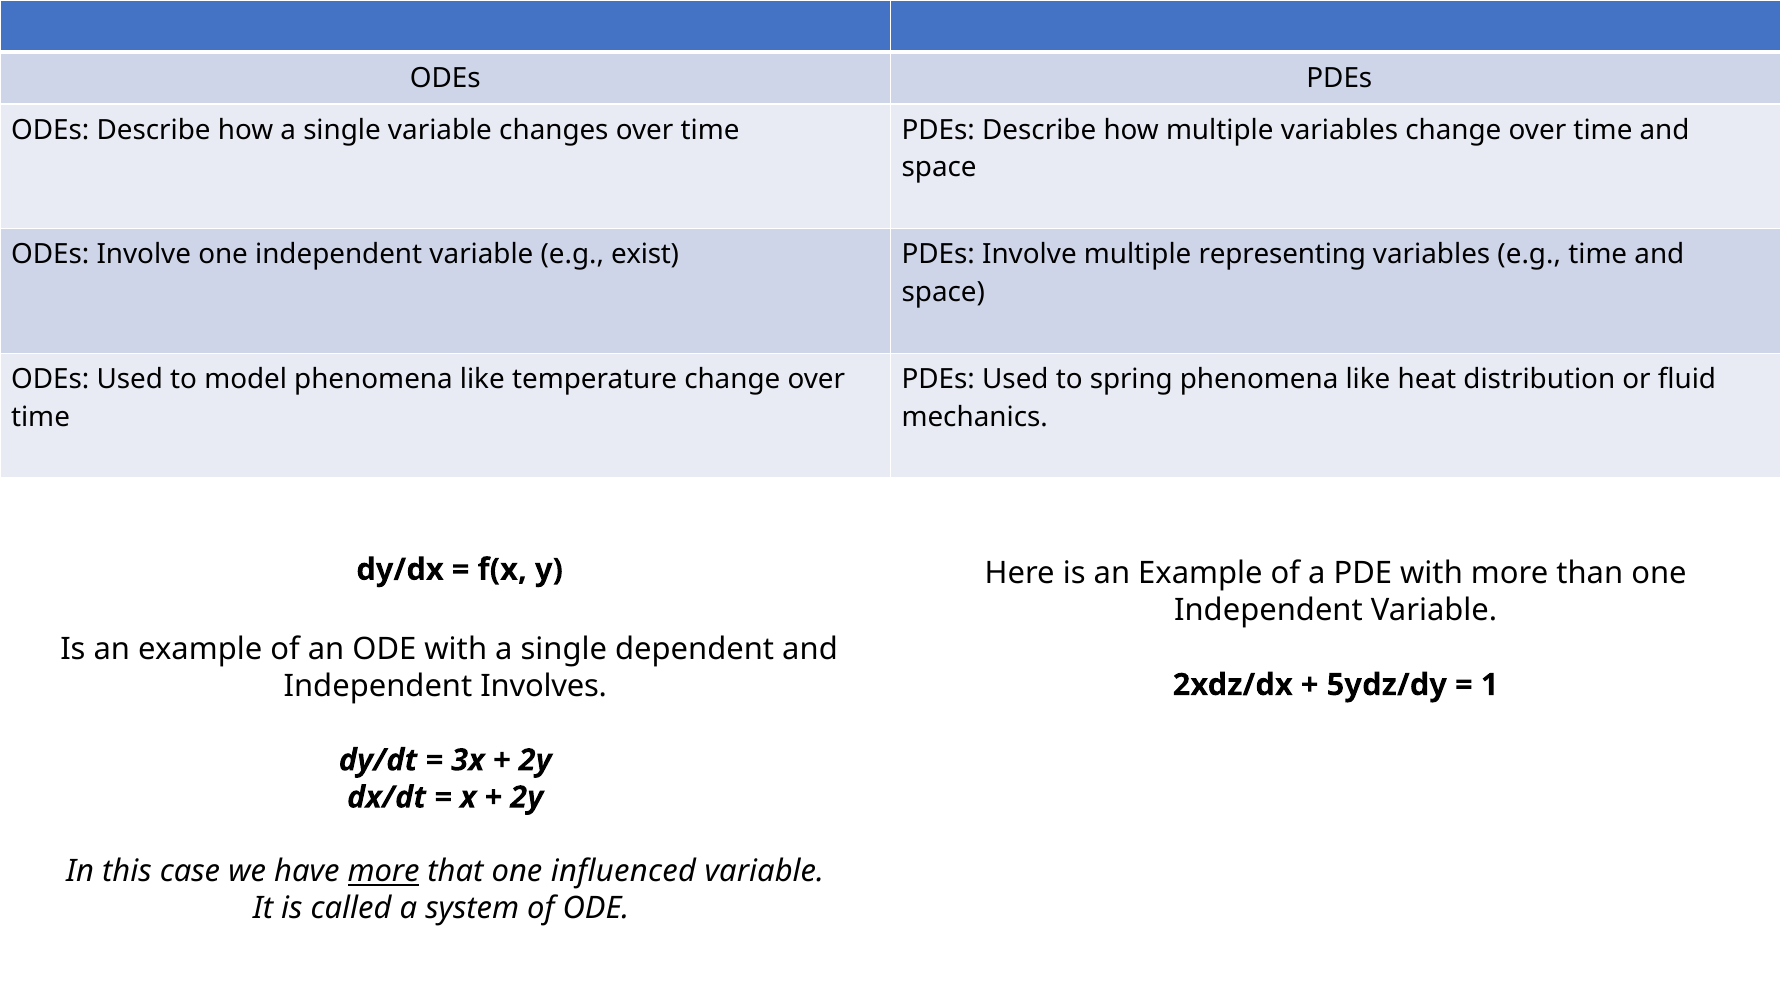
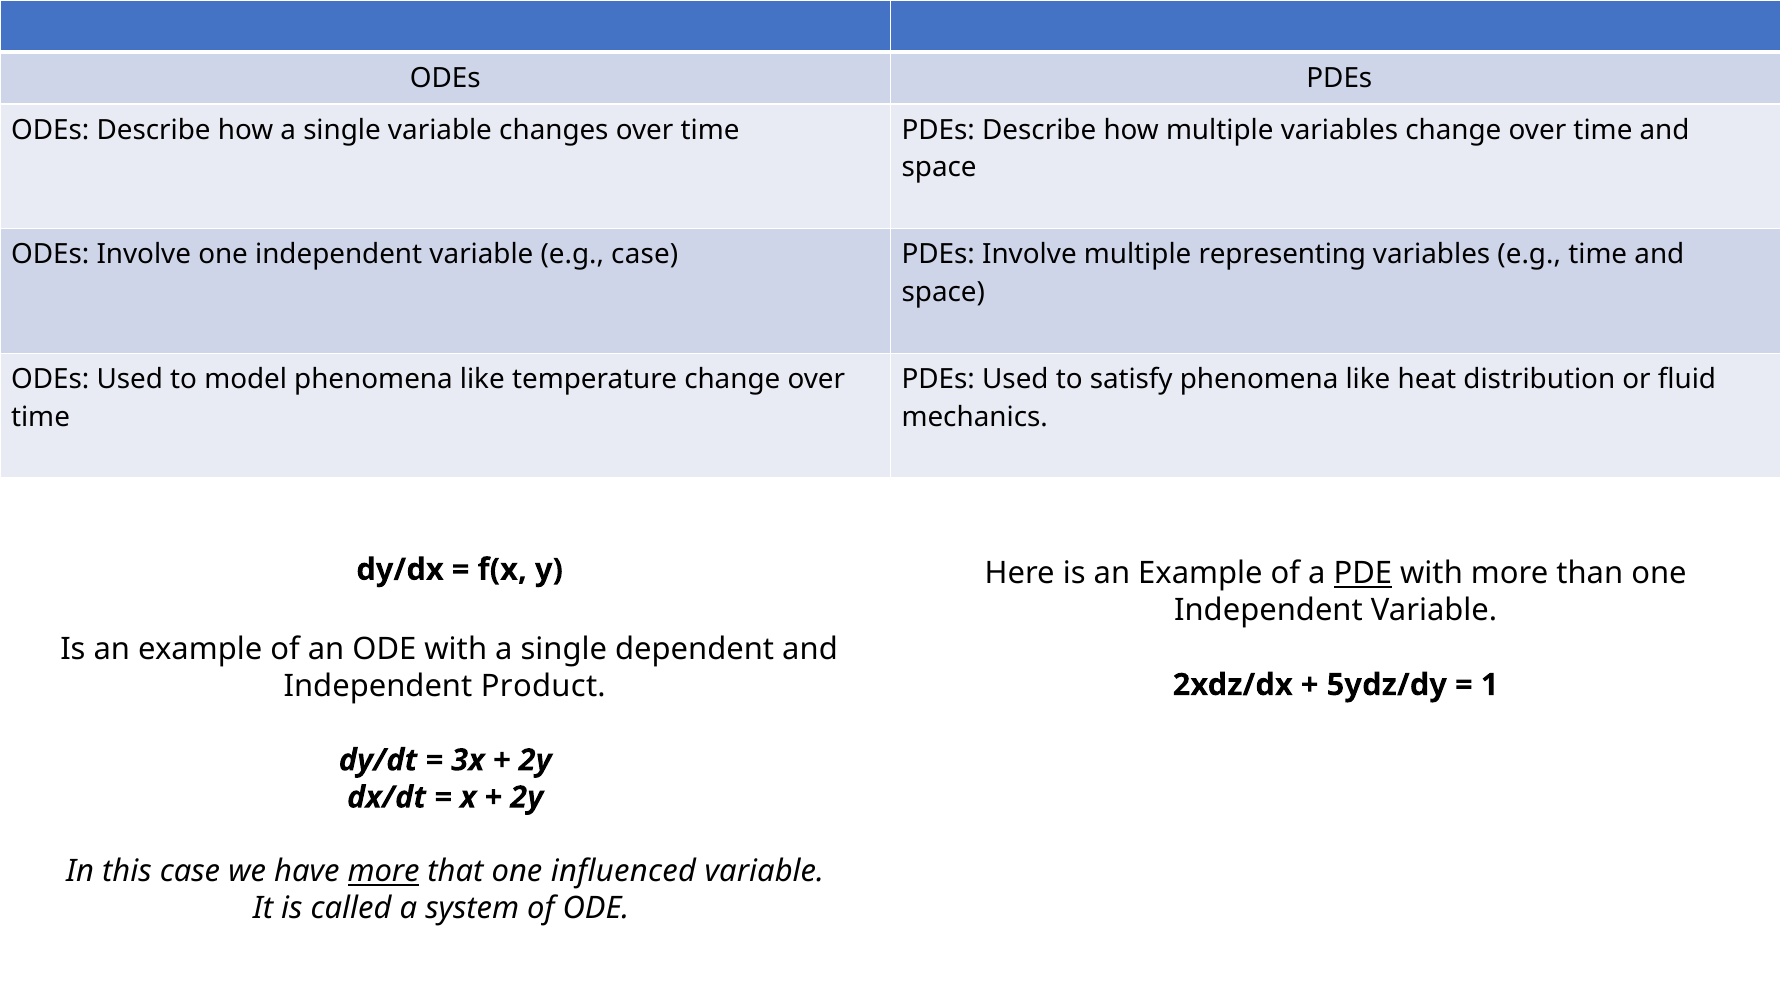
e.g exist: exist -> case
spring: spring -> satisfy
PDE underline: none -> present
Involves: Involves -> Product
